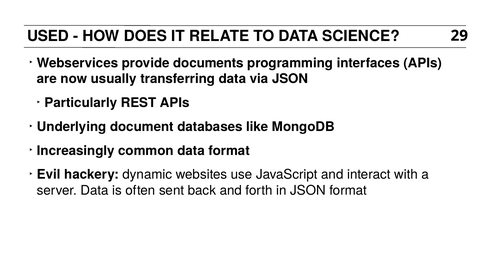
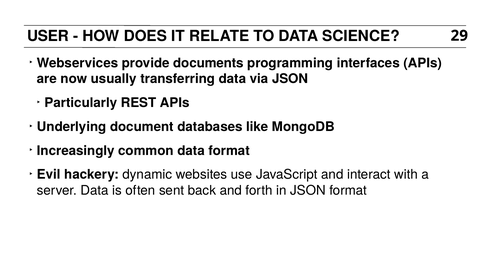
USED: USED -> USER
